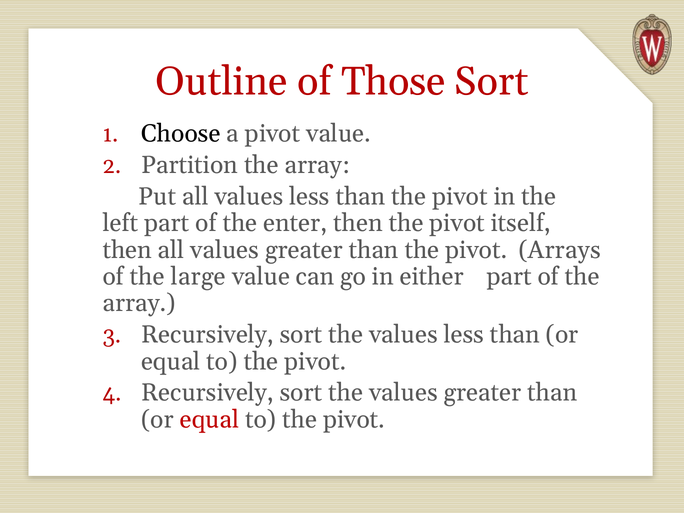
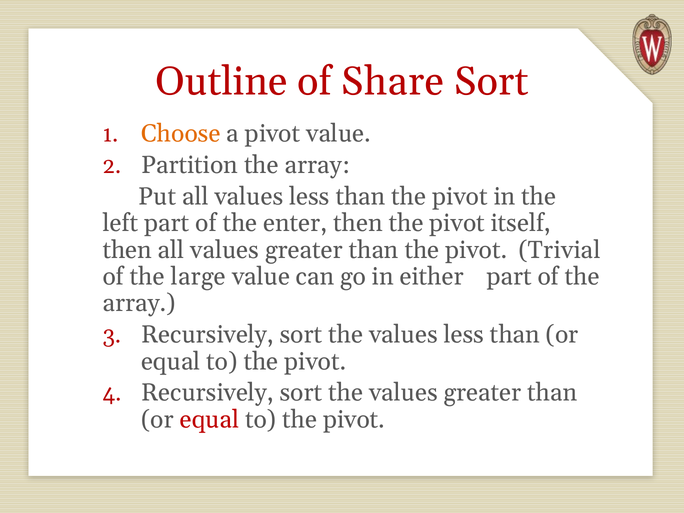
Those: Those -> Share
Choose colour: black -> orange
Arrays: Arrays -> Trivial
